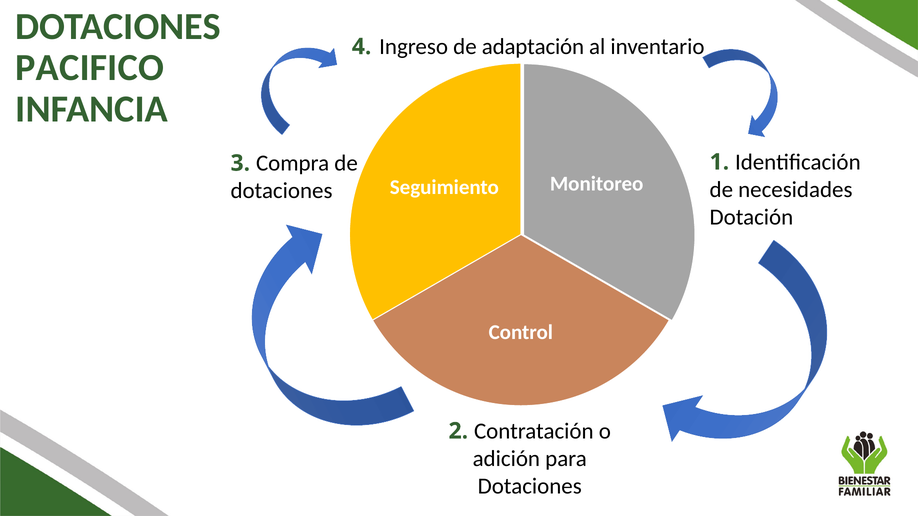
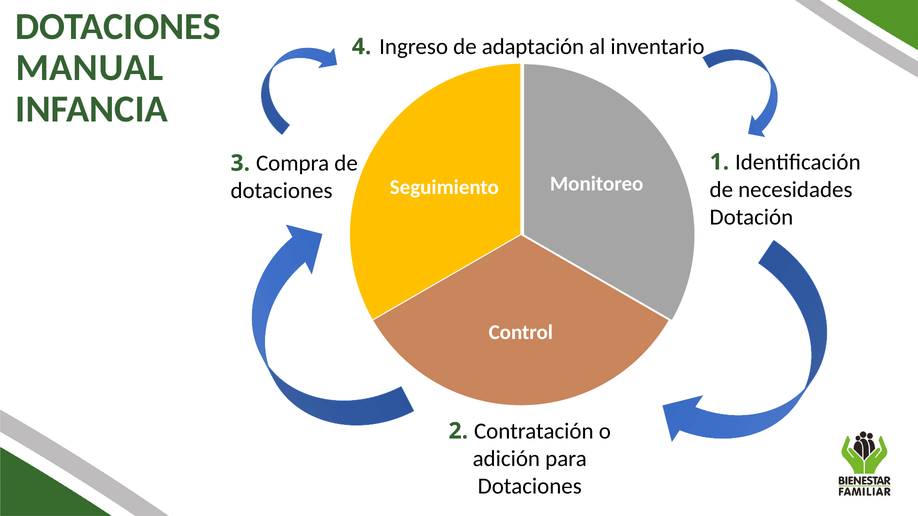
PACIFICO: PACIFICO -> MANUAL
